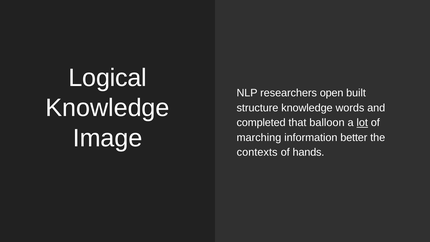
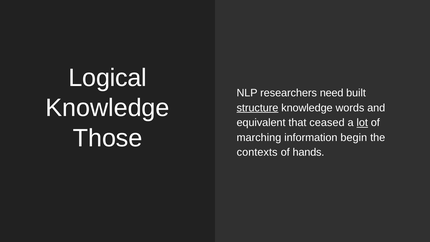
open: open -> need
structure underline: none -> present
completed: completed -> equivalent
balloon: balloon -> ceased
Image: Image -> Those
better: better -> begin
